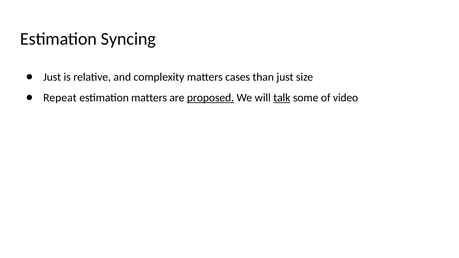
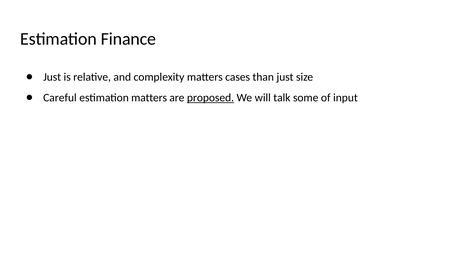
Syncing: Syncing -> Finance
Repeat: Repeat -> Careful
talk underline: present -> none
video: video -> input
